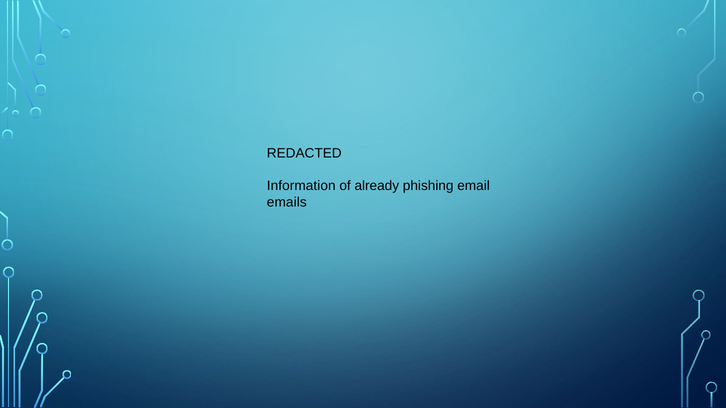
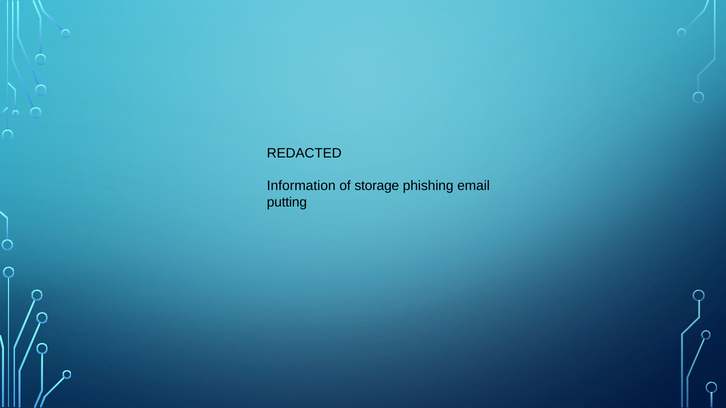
already: already -> storage
emails: emails -> putting
